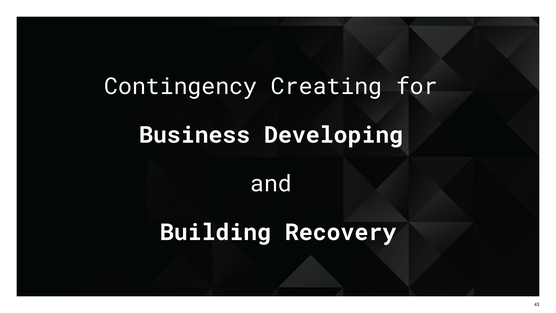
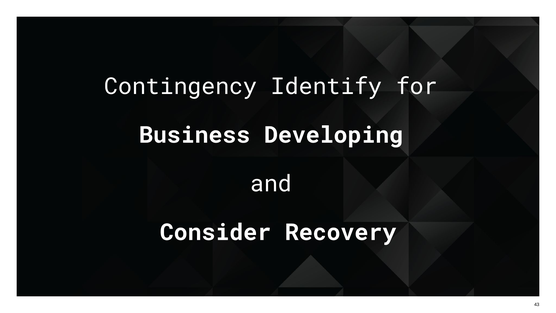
Creating: Creating -> Identify
Building: Building -> Consider
